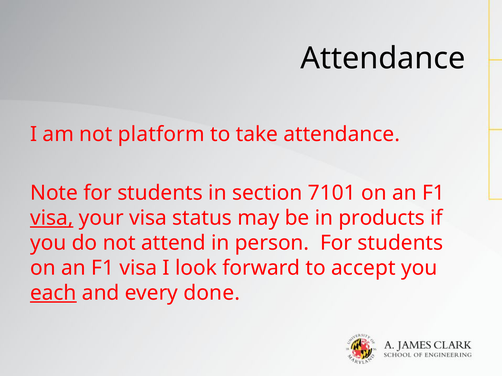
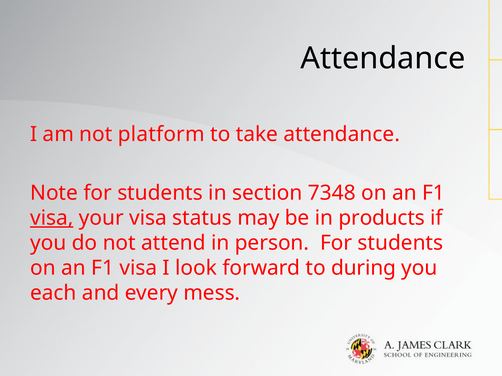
7101: 7101 -> 7348
accept: accept -> during
each underline: present -> none
done: done -> mess
